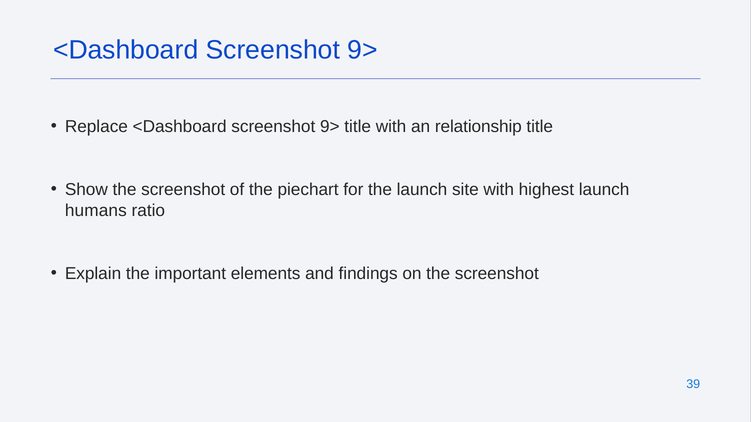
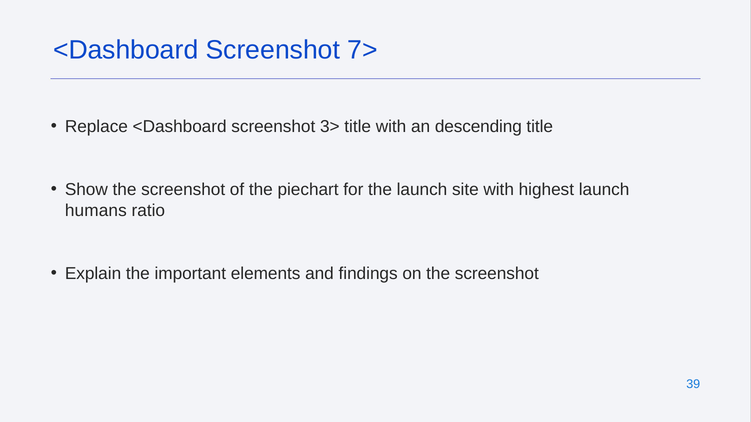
9> at (362, 50): 9> -> 7>
Replace <Dashboard screenshot 9>: 9> -> 3>
relationship: relationship -> descending
